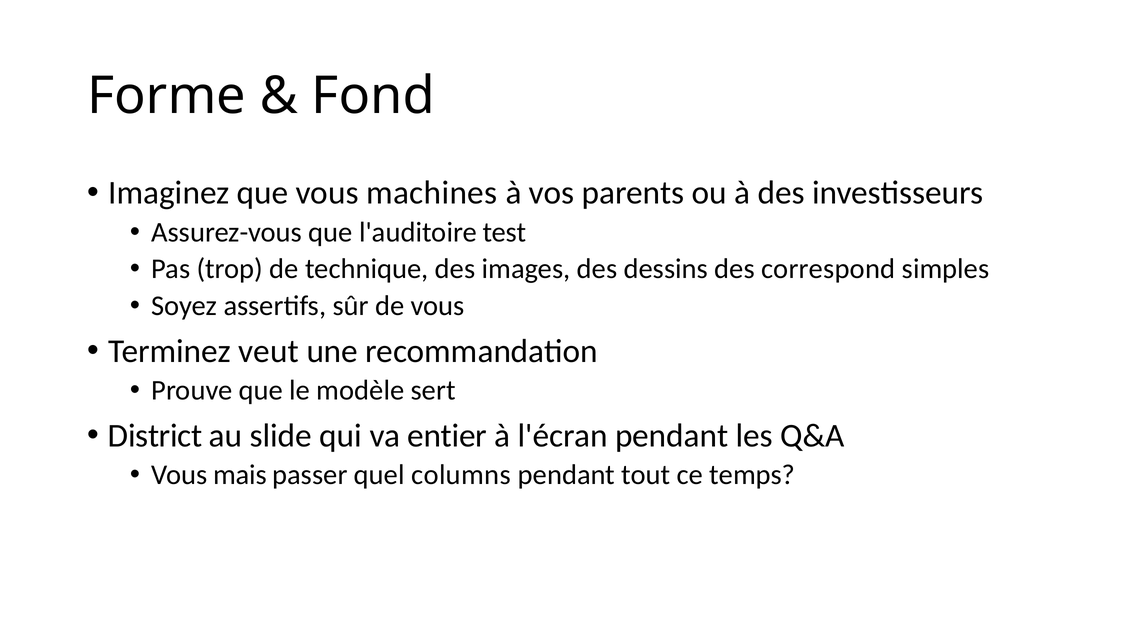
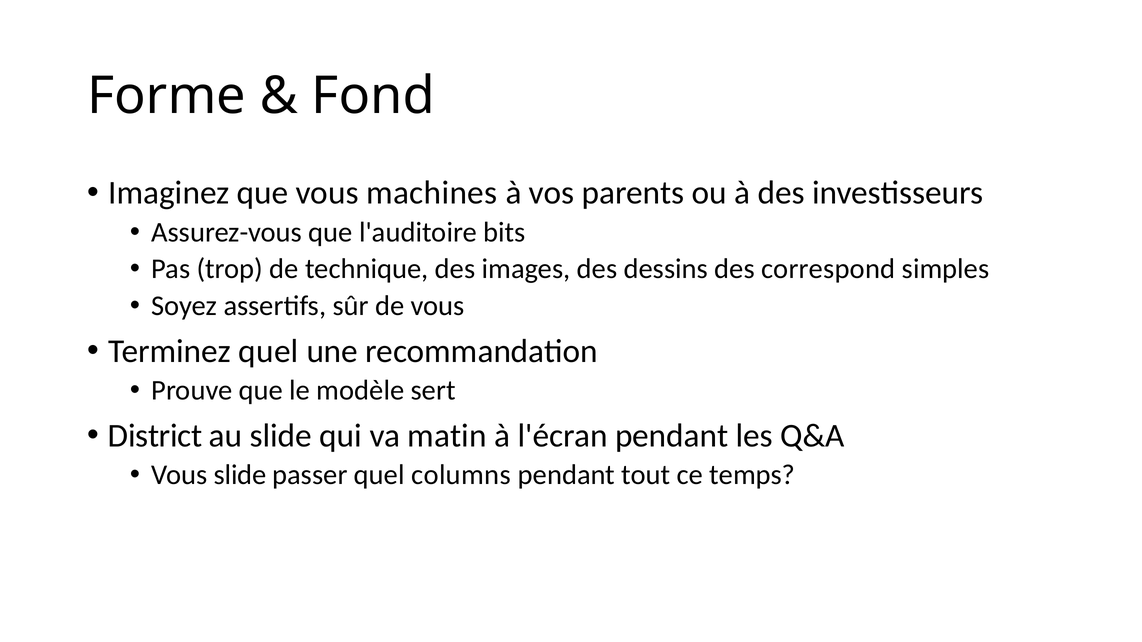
test: test -> bits
Terminez veut: veut -> quel
entier: entier -> matin
Vous mais: mais -> slide
